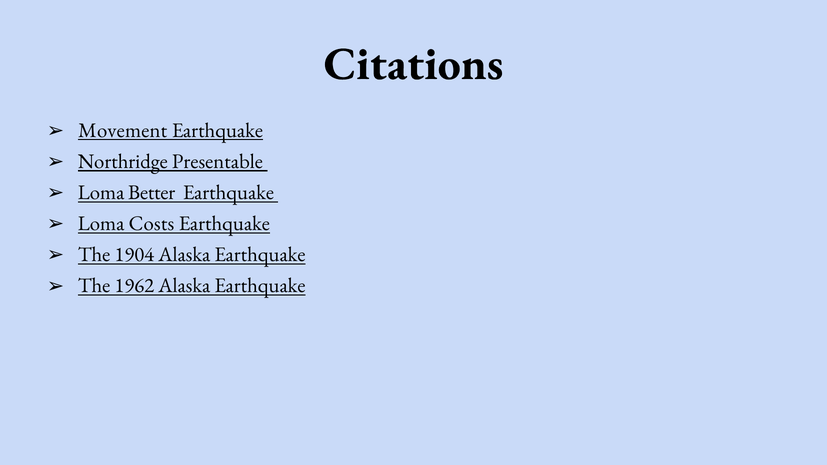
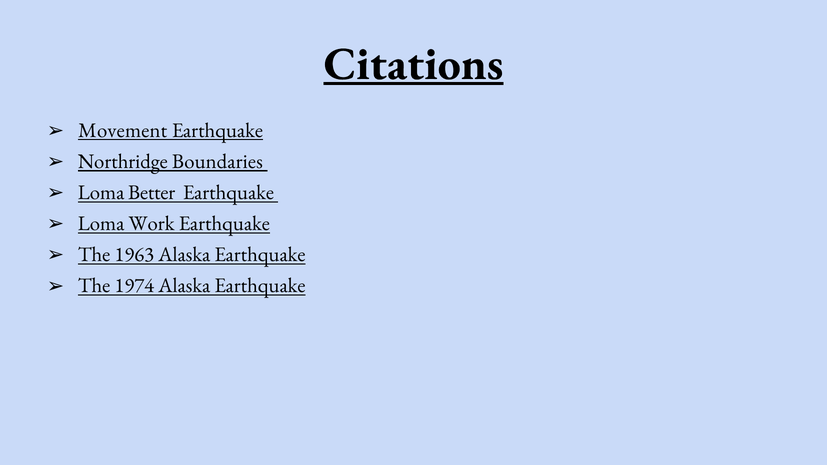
Citations underline: none -> present
Presentable: Presentable -> Boundaries
Costs: Costs -> Work
1904: 1904 -> 1963
1962: 1962 -> 1974
